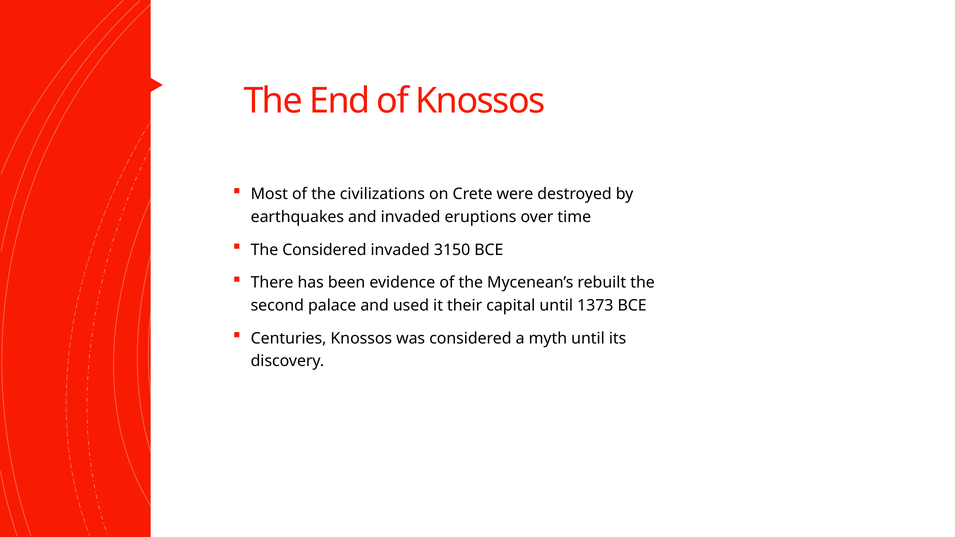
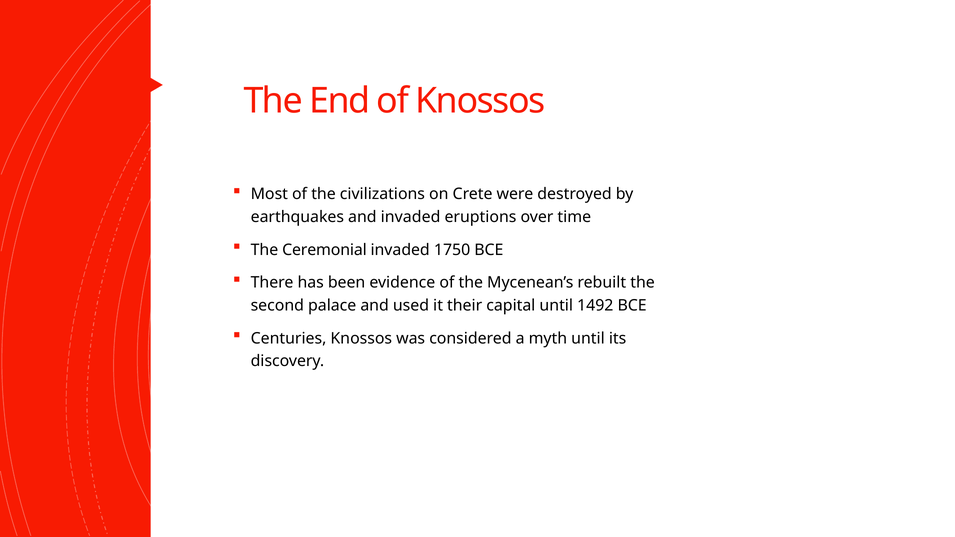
The Considered: Considered -> Ceremonial
3150: 3150 -> 1750
1373: 1373 -> 1492
